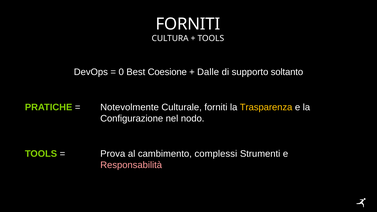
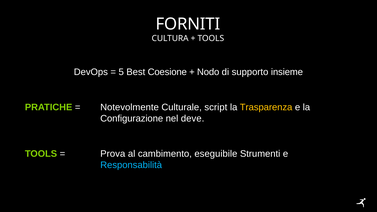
0: 0 -> 5
Dalle: Dalle -> Nodo
soltanto: soltanto -> insieme
Culturale forniti: forniti -> script
nodo: nodo -> deve
complessi: complessi -> eseguibile
Responsabilità colour: pink -> light blue
